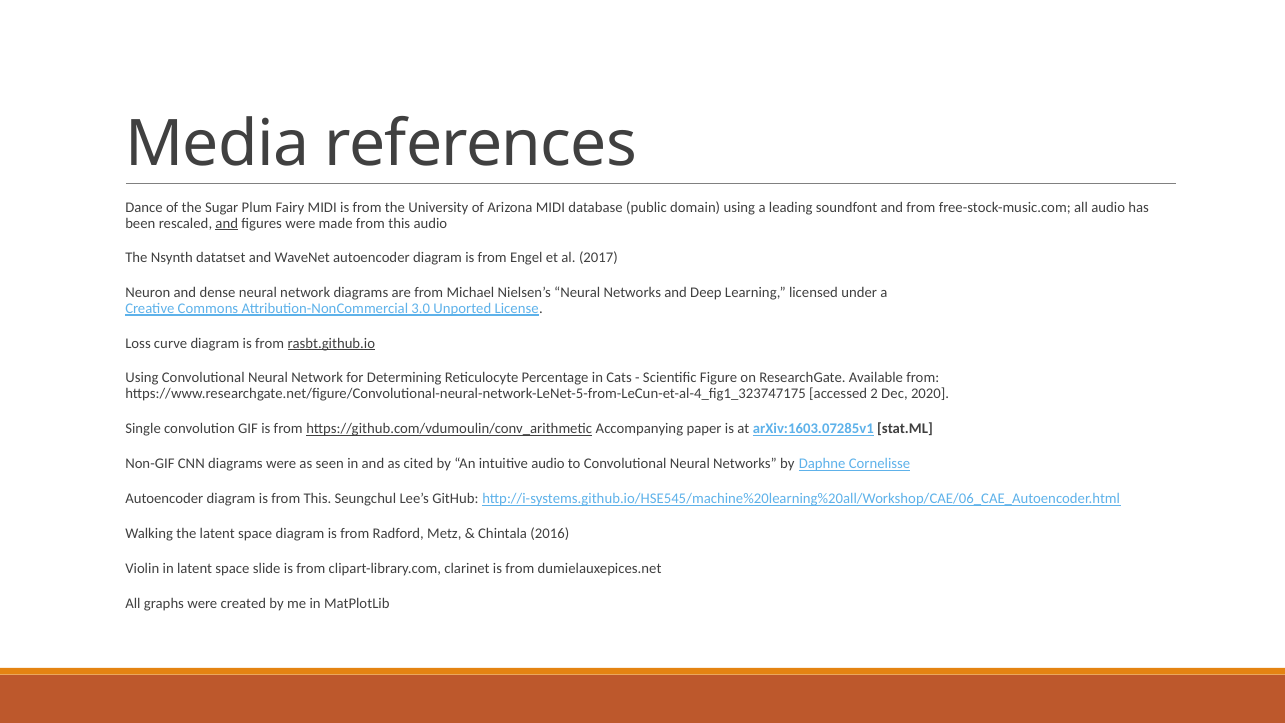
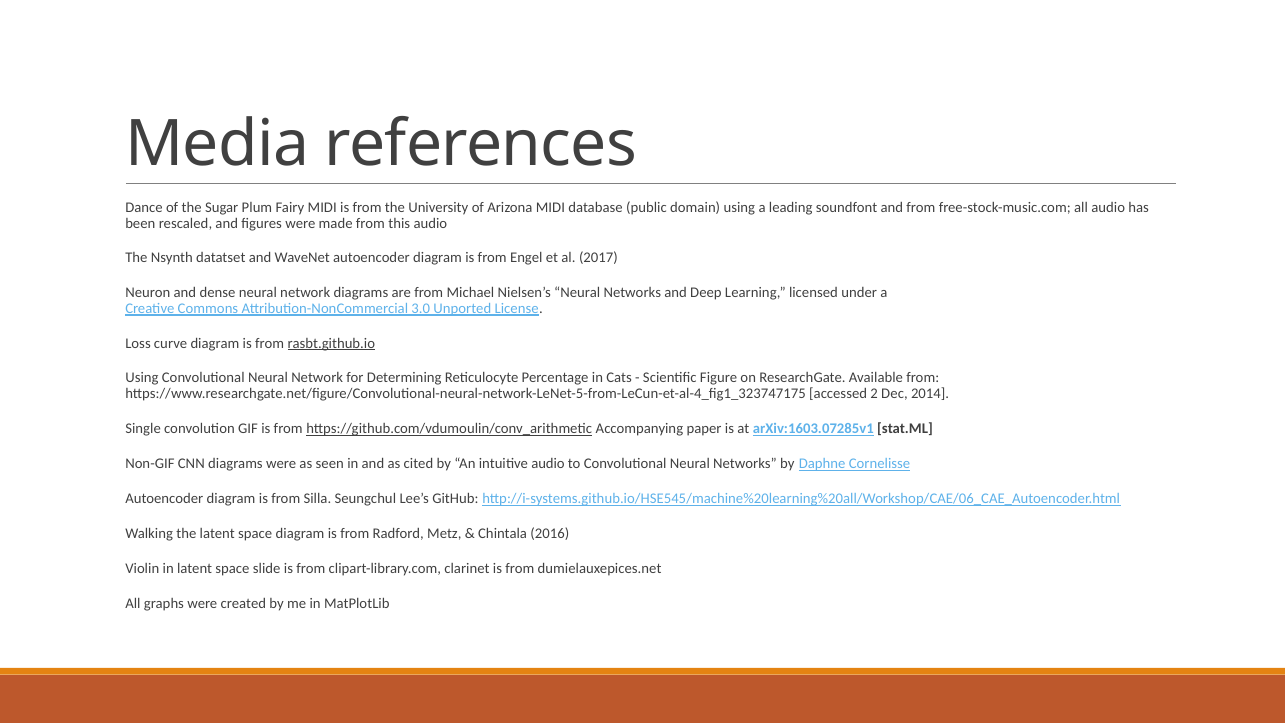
and at (227, 223) underline: present -> none
2020: 2020 -> 2014
is from This: This -> Silla
